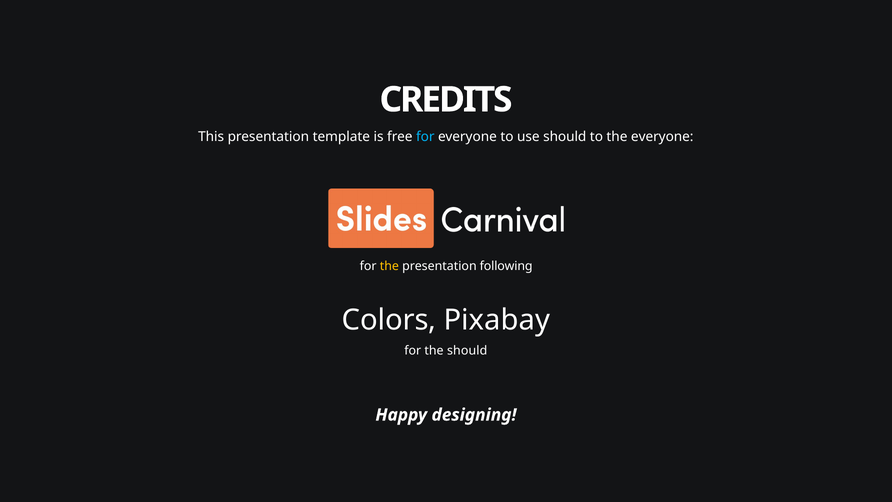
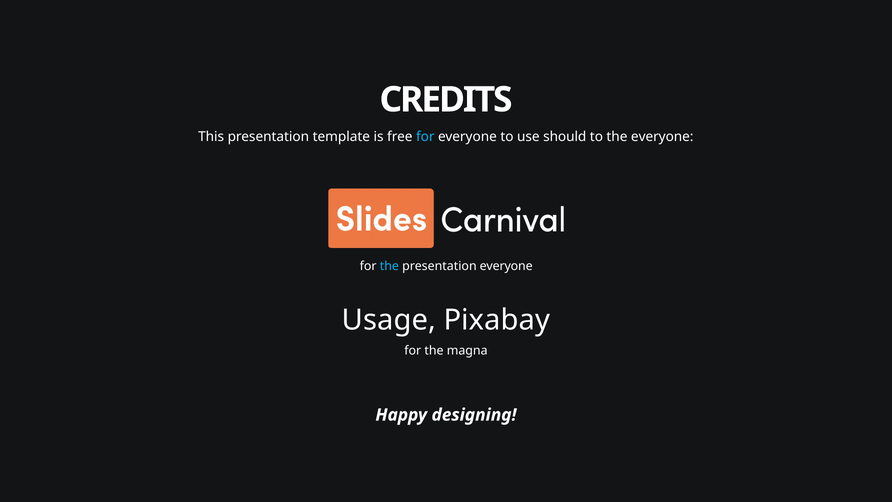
the at (389, 266) colour: yellow -> light blue
presentation following: following -> everyone
Colors: Colors -> Usage
the should: should -> magna
